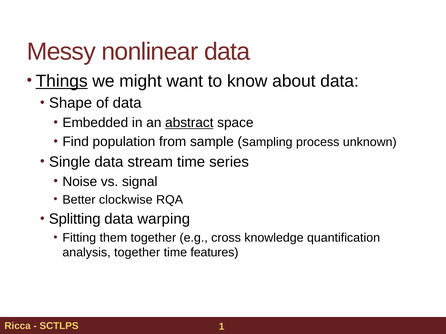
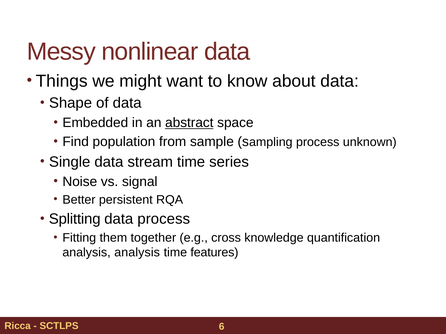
Things underline: present -> none
clockwise: clockwise -> persistent
data warping: warping -> process
analysis together: together -> analysis
1: 1 -> 6
